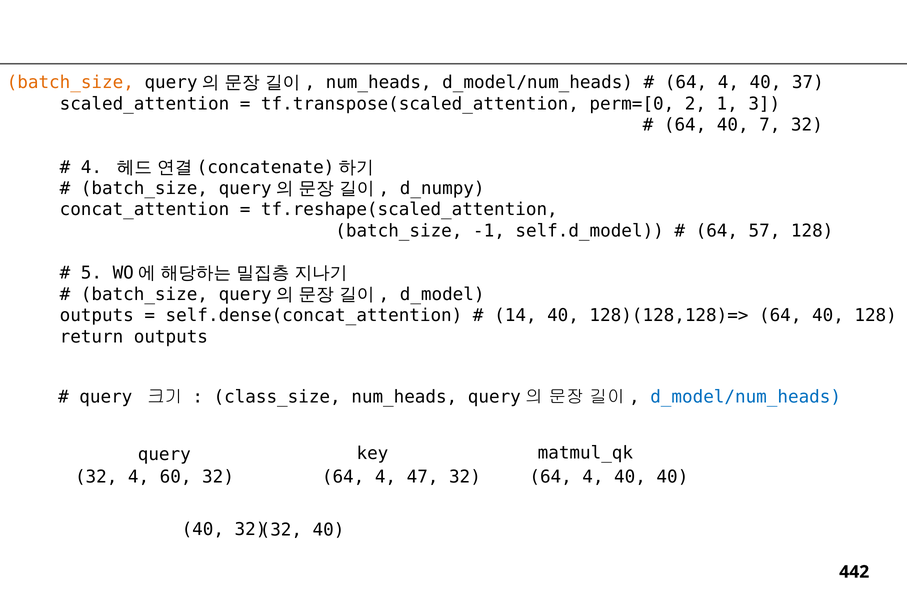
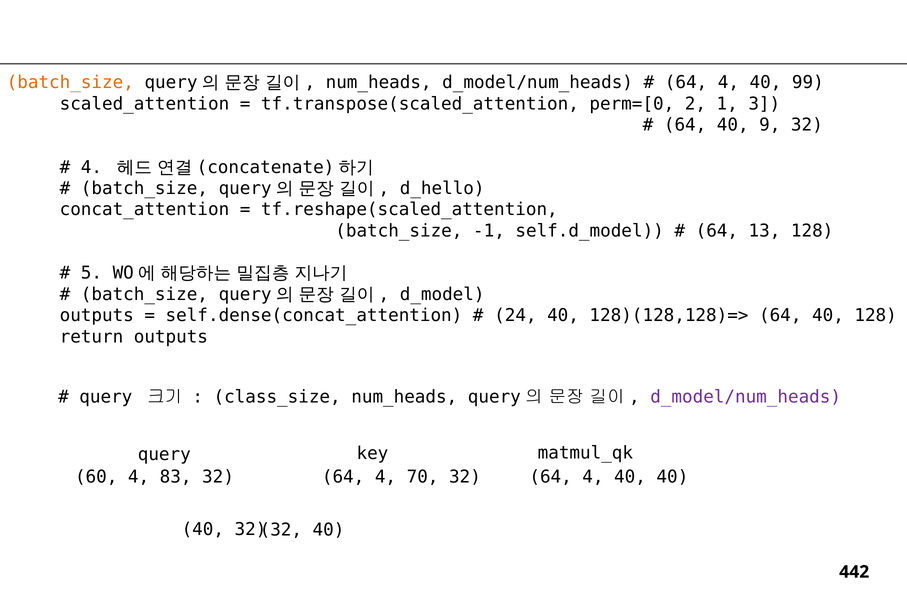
37: 37 -> 99
7: 7 -> 9
d_numpy: d_numpy -> d_hello
57: 57 -> 13
14: 14 -> 24
d_model/num_heads at (746, 397) colour: blue -> purple
32 at (96, 477): 32 -> 60
60: 60 -> 83
47: 47 -> 70
